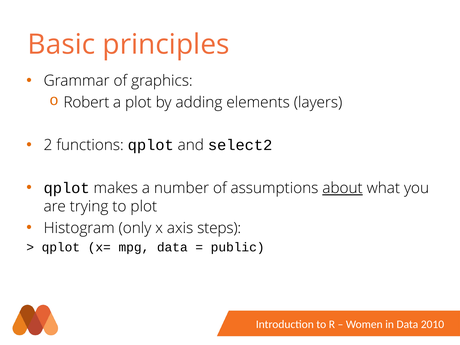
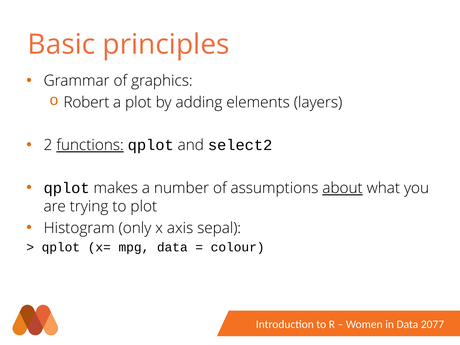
functions underline: none -> present
steps: steps -> sepal
public: public -> colour
2010: 2010 -> 2077
